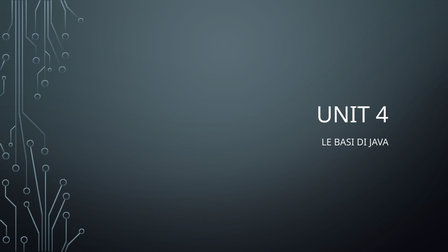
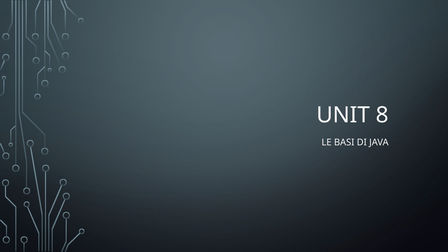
4: 4 -> 8
